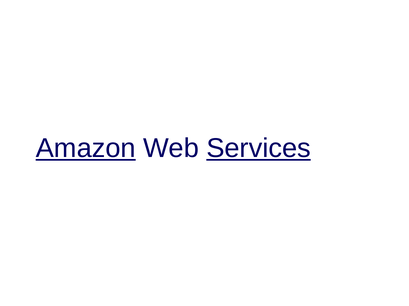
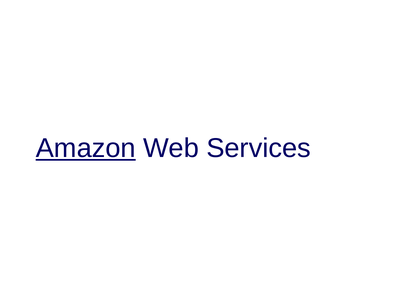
Services at (259, 148) underline: present -> none
